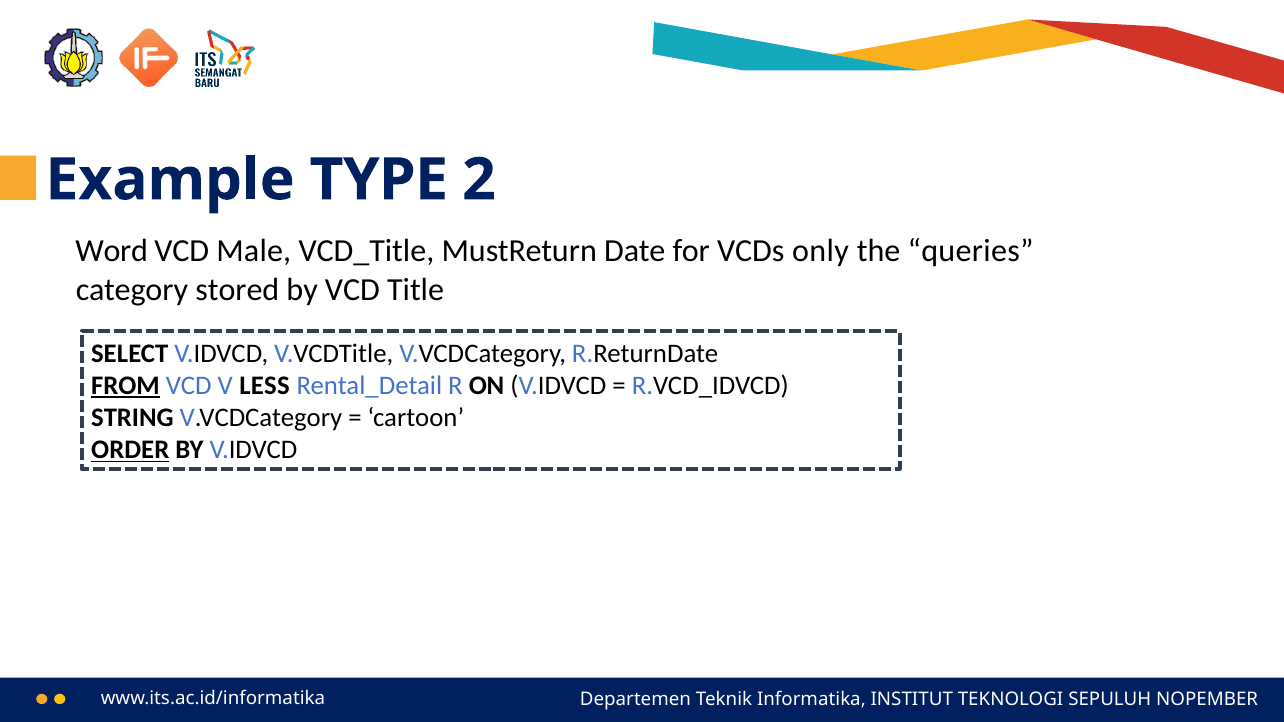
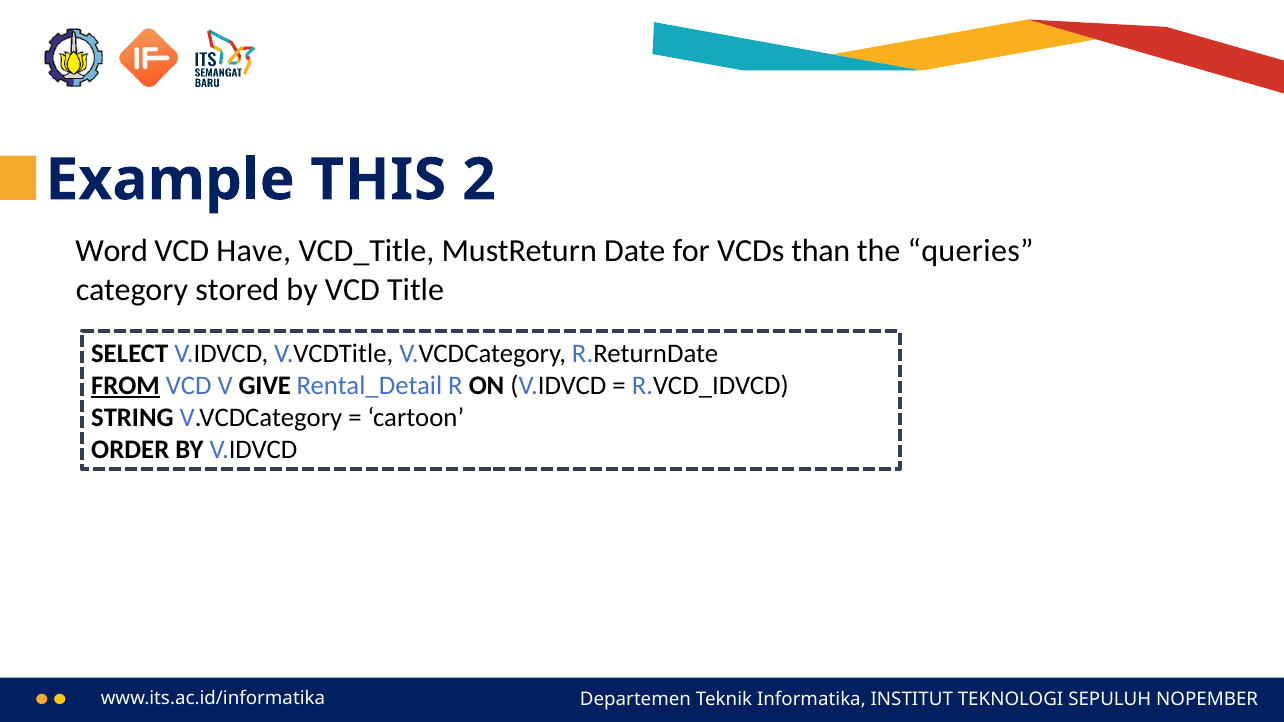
TYPE: TYPE -> THIS
Male: Male -> Have
only: only -> than
LESS: LESS -> GIVE
ORDER underline: present -> none
